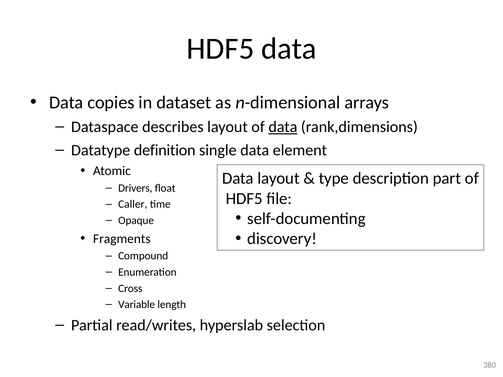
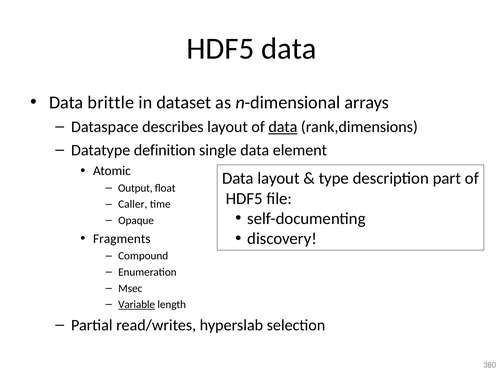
copies: copies -> brittle
Drivers: Drivers -> Output
Cross: Cross -> Msec
Variable underline: none -> present
